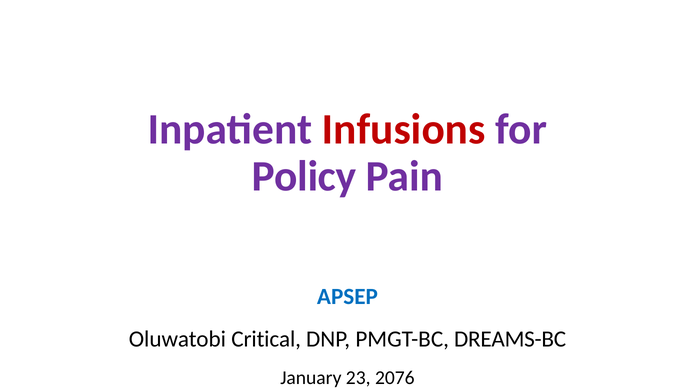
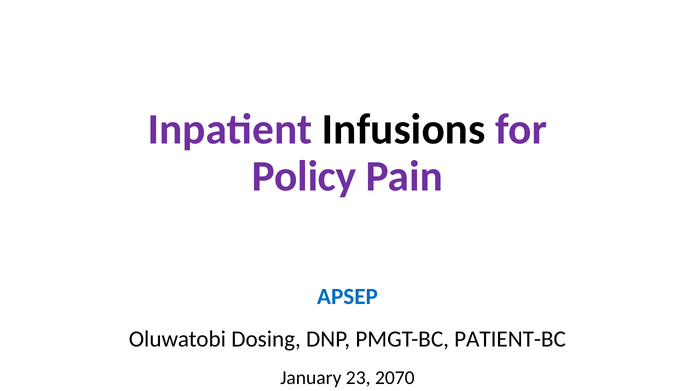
Infusions colour: red -> black
Critical: Critical -> Dosing
DREAMS-BC: DREAMS-BC -> PATIENT-BC
2076: 2076 -> 2070
